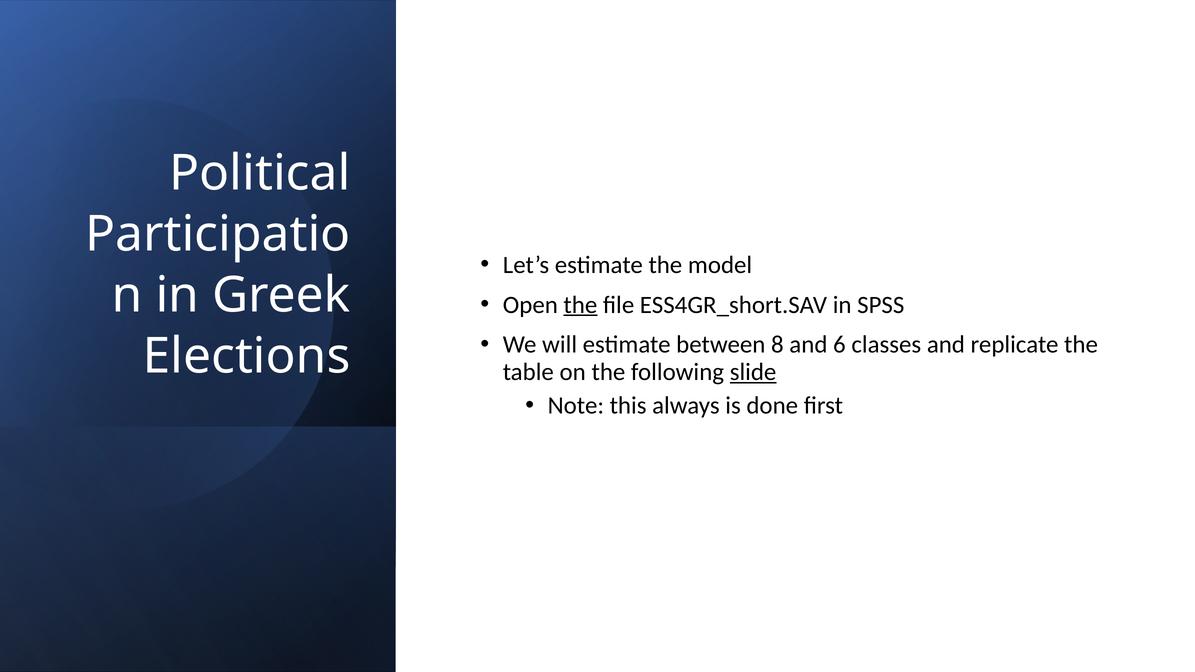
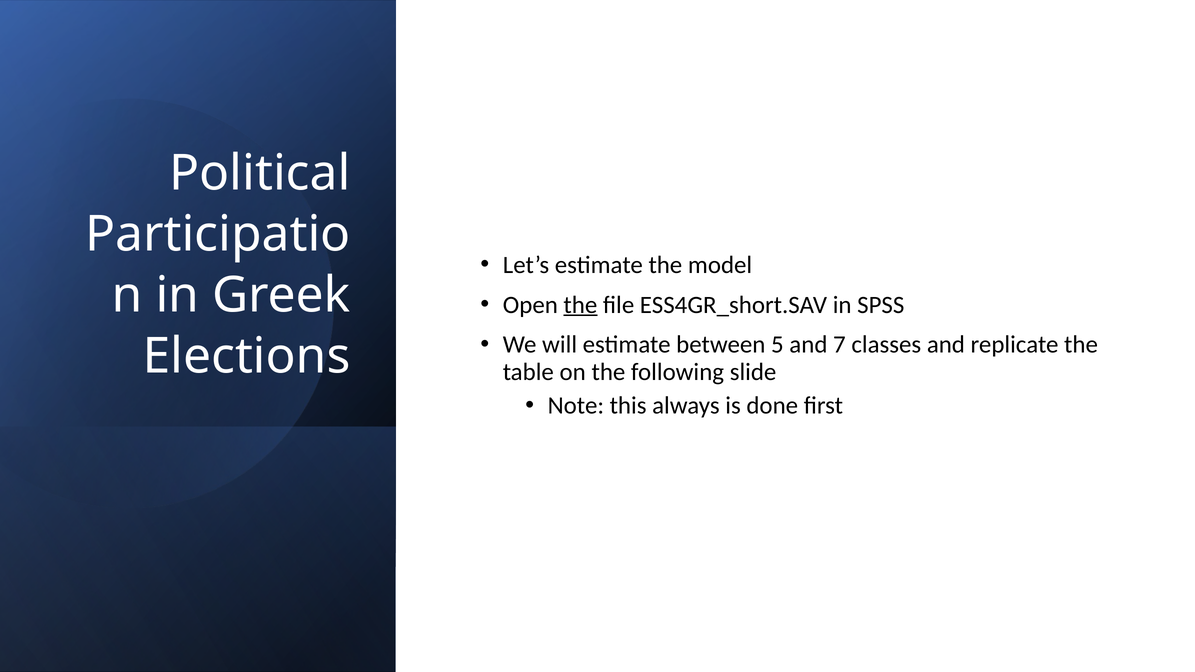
8: 8 -> 5
6: 6 -> 7
slide underline: present -> none
